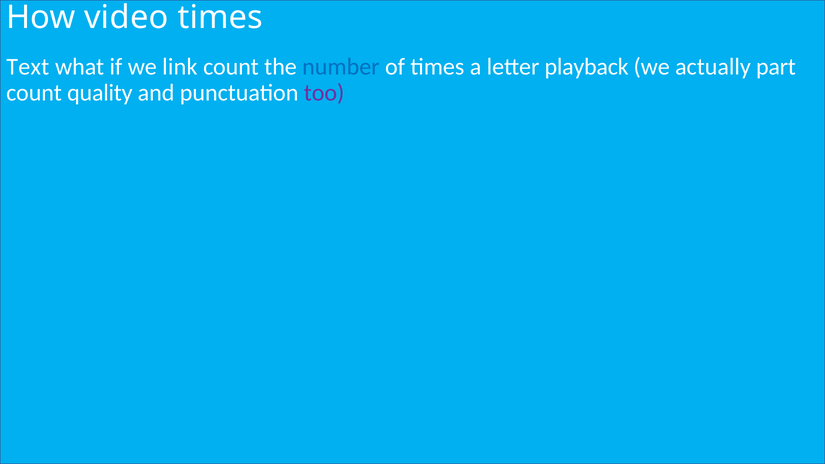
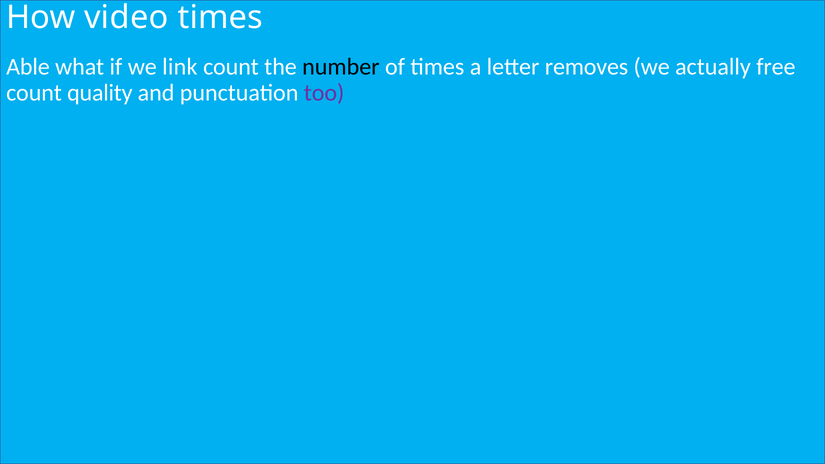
Text: Text -> Able
number colour: blue -> black
playback: playback -> removes
part: part -> free
